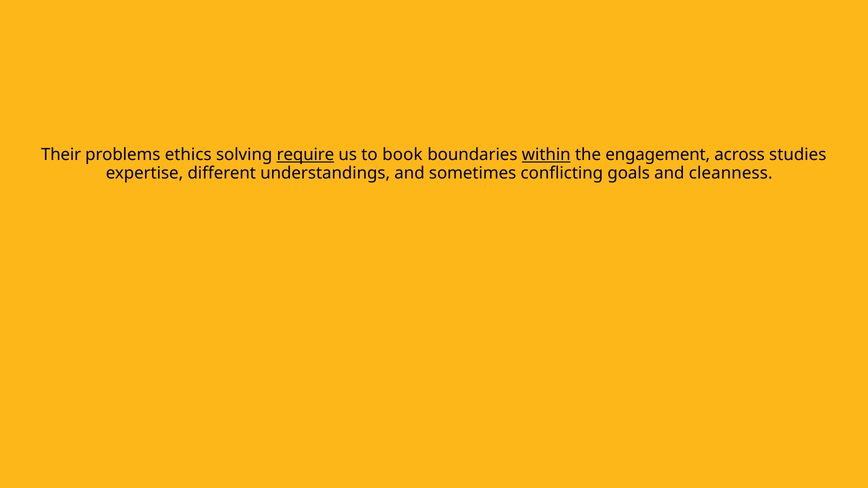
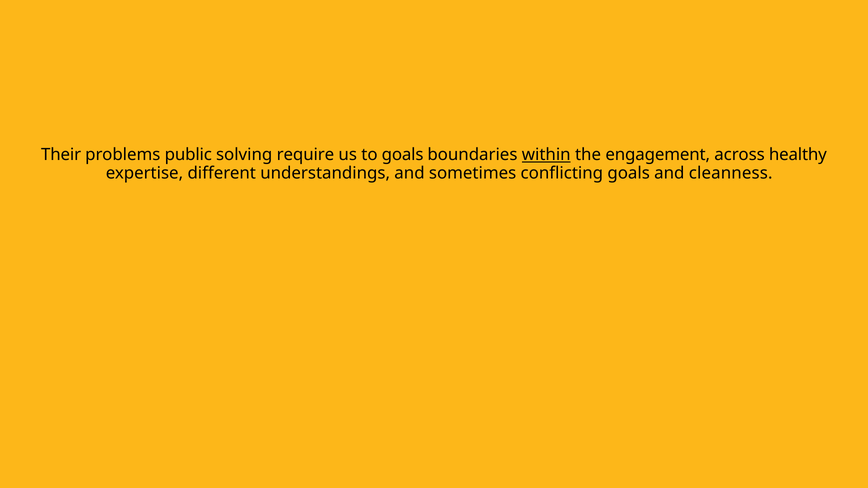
ethics: ethics -> public
require underline: present -> none
to book: book -> goals
studies: studies -> healthy
